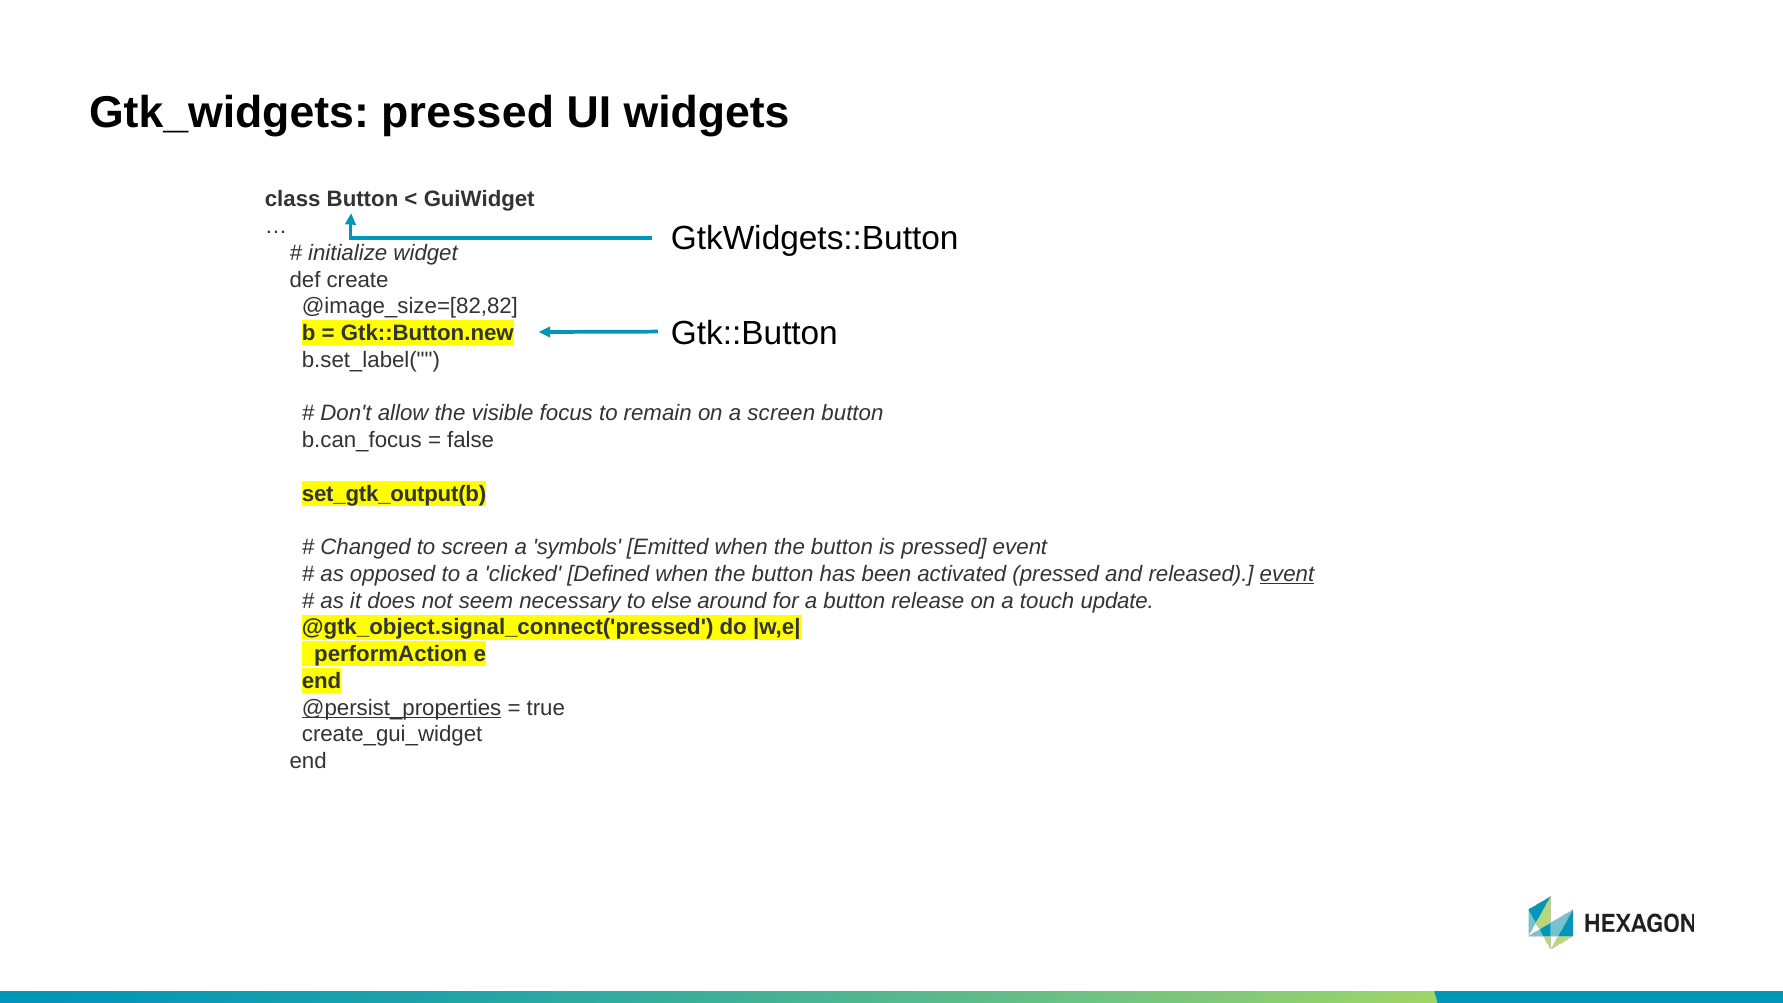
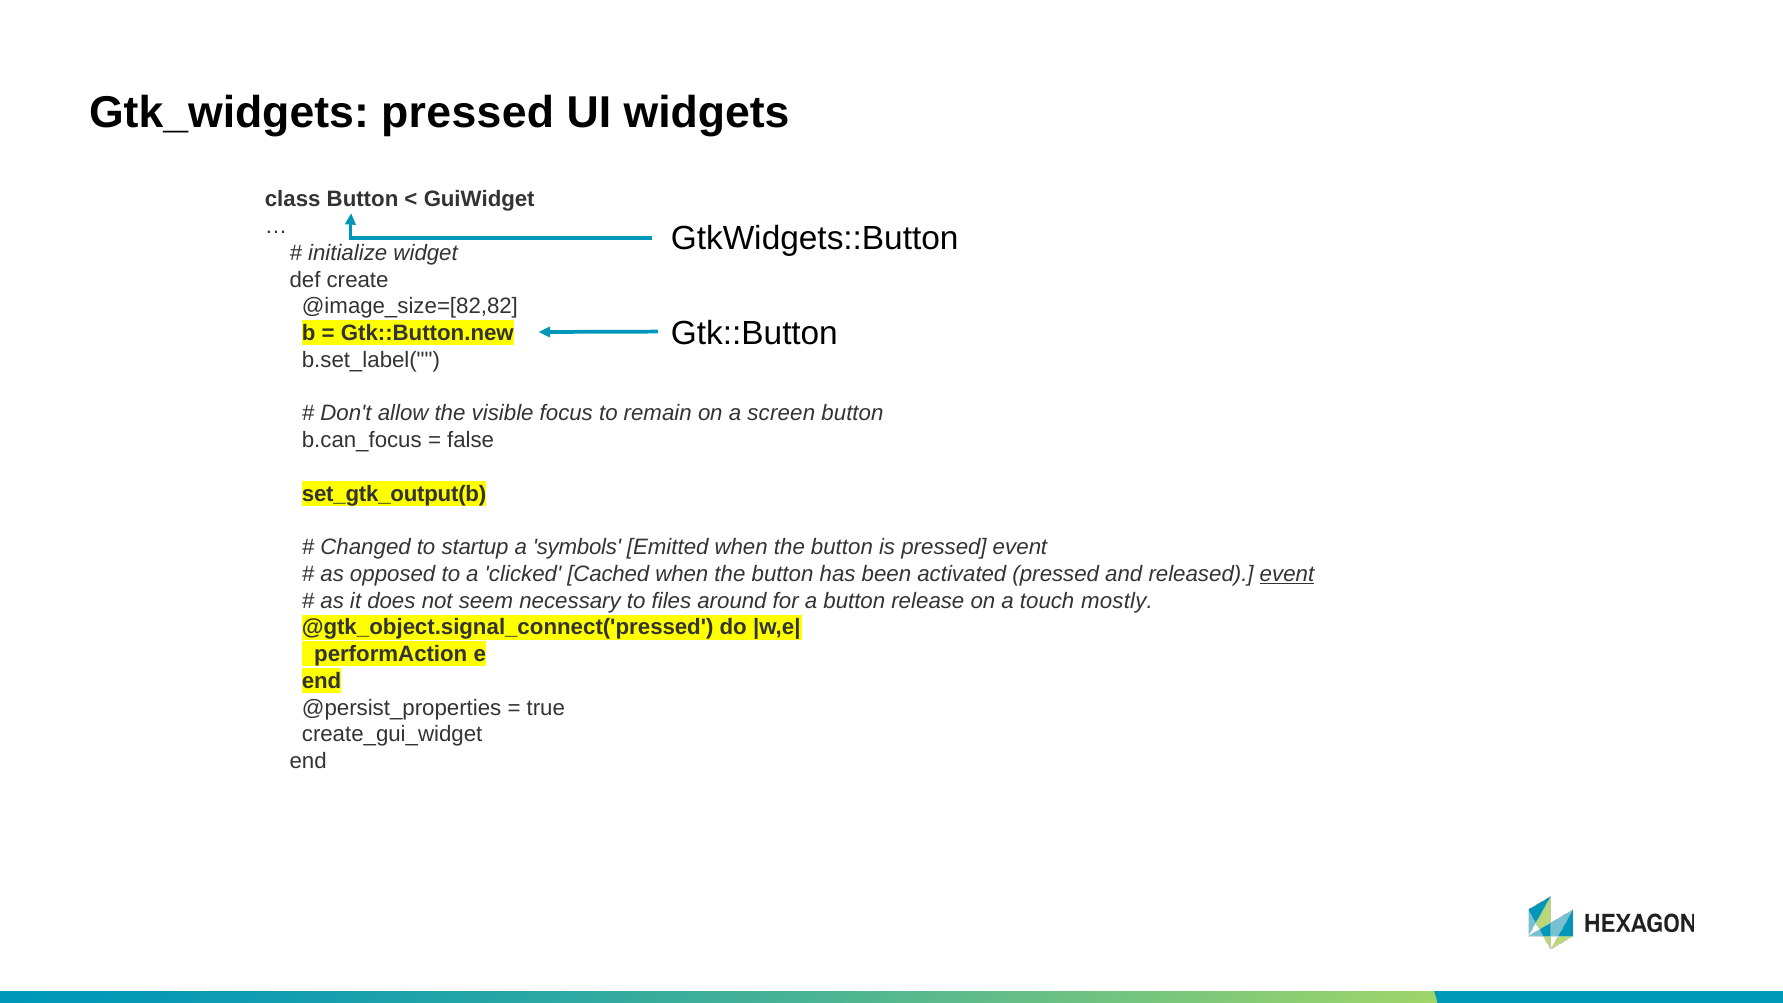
to screen: screen -> startup
Defined: Defined -> Cached
else: else -> files
update: update -> mostly
@persist_properties underline: present -> none
